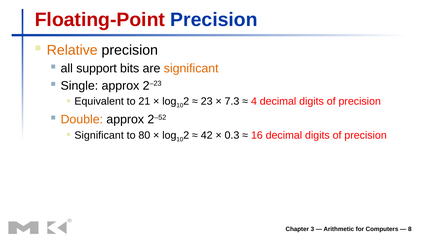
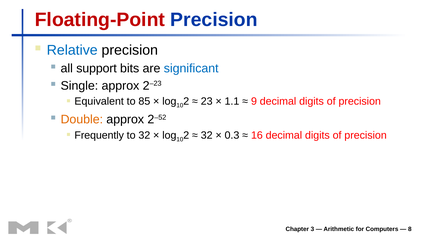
Relative colour: orange -> blue
significant at (191, 68) colour: orange -> blue
21: 21 -> 85
7.3: 7.3 -> 1.1
4: 4 -> 9
Significant at (99, 135): Significant -> Frequently
to 80: 80 -> 32
42 at (207, 135): 42 -> 32
